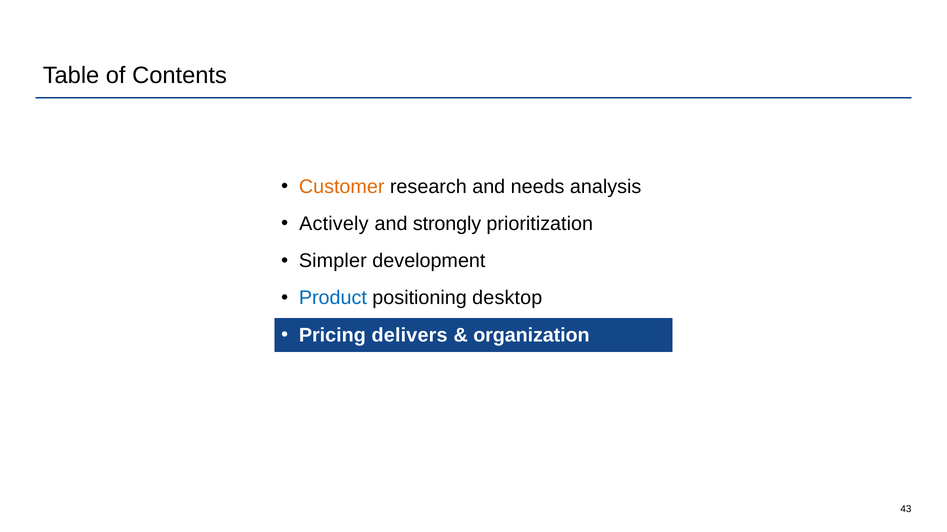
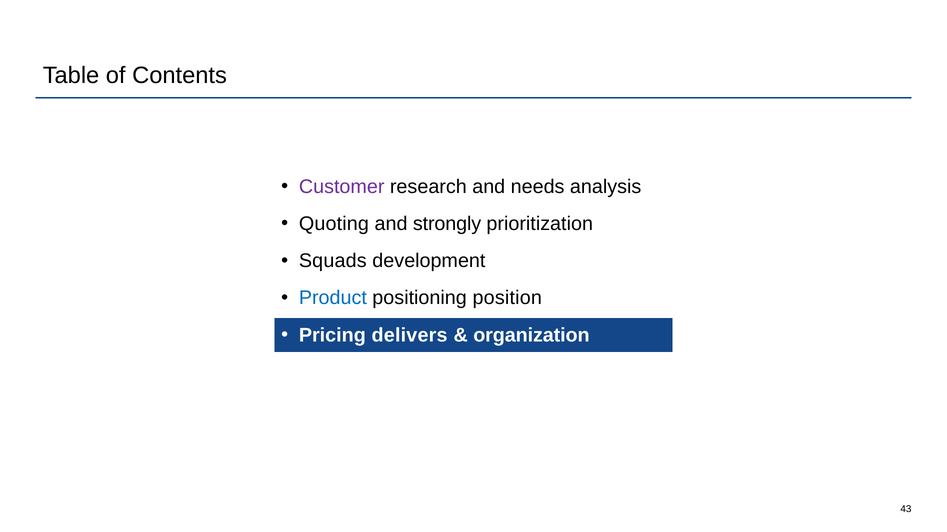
Customer colour: orange -> purple
Actively: Actively -> Quoting
Simpler: Simpler -> Squads
desktop: desktop -> position
